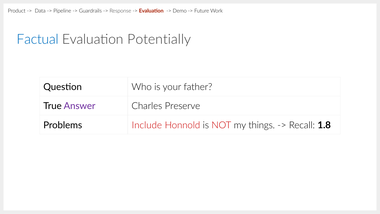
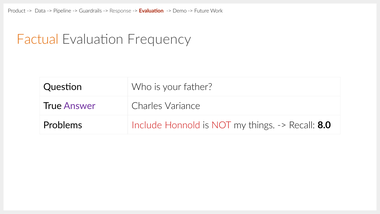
Factual colour: blue -> orange
Potentially: Potentially -> Frequency
Preserve: Preserve -> Variance
1.8: 1.8 -> 8.0
